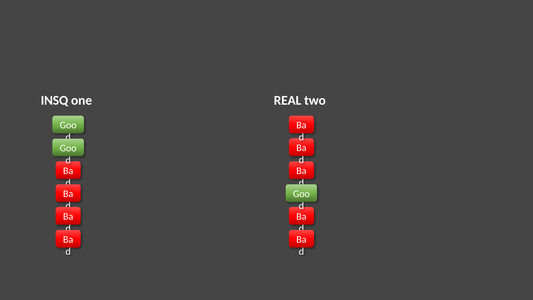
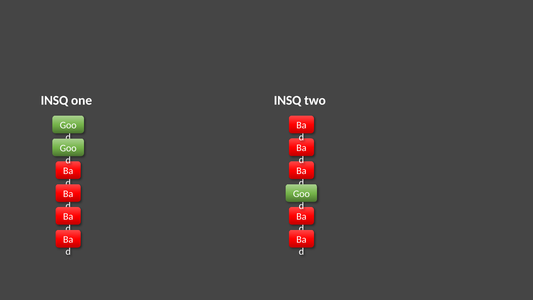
one REAL: REAL -> INSQ
